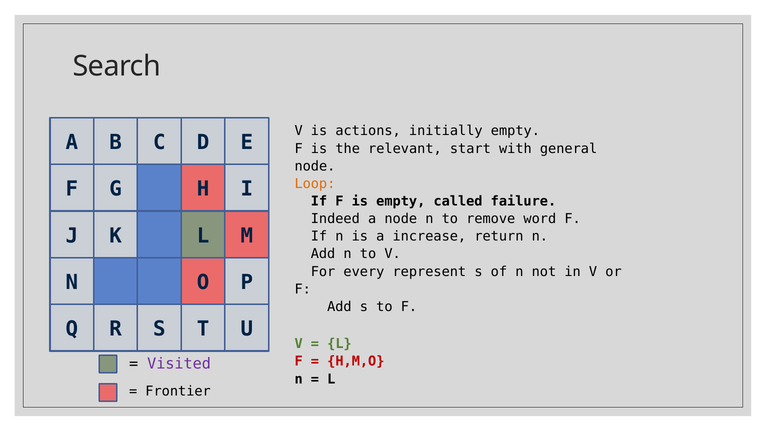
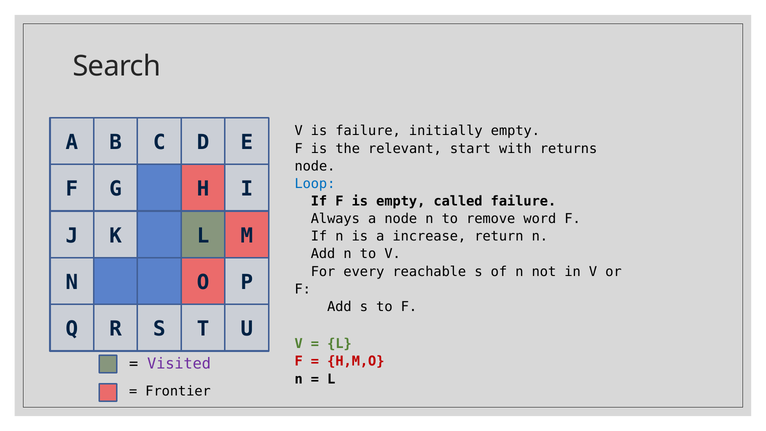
is actions: actions -> failure
general: general -> returns
Loop colour: orange -> blue
Indeed: Indeed -> Always
represent: represent -> reachable
